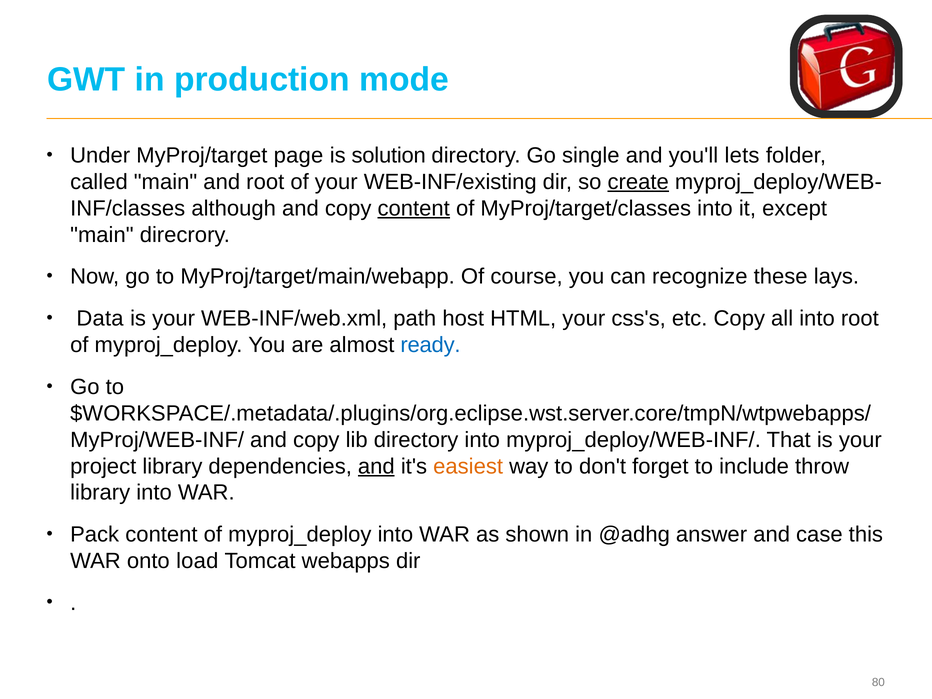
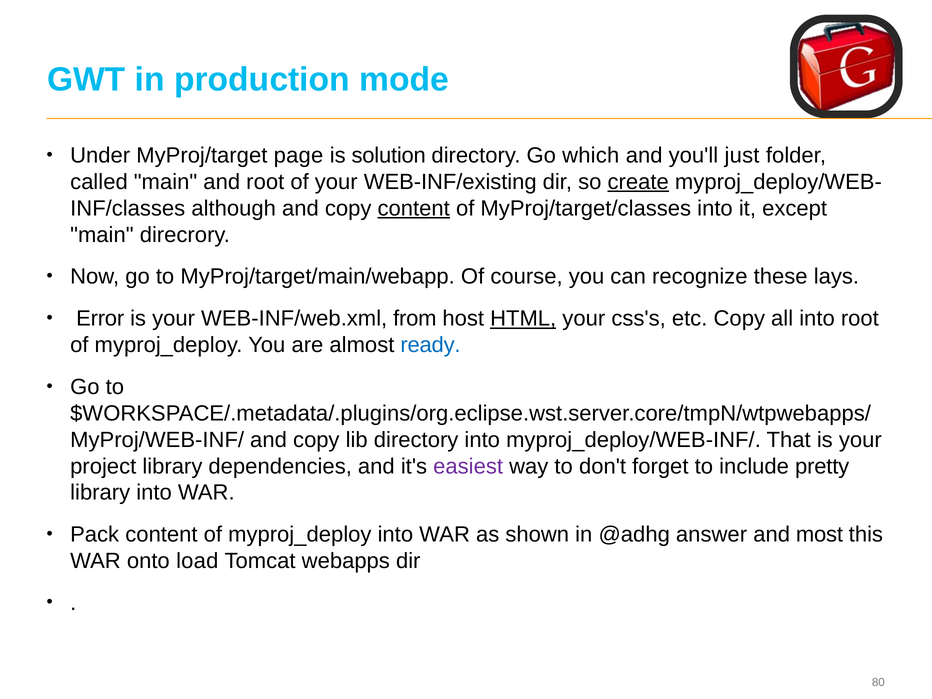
single: single -> which
lets: lets -> just
Data: Data -> Error
path: path -> from
HTML underline: none -> present
and at (376, 466) underline: present -> none
easiest colour: orange -> purple
throw: throw -> pretty
case: case -> most
